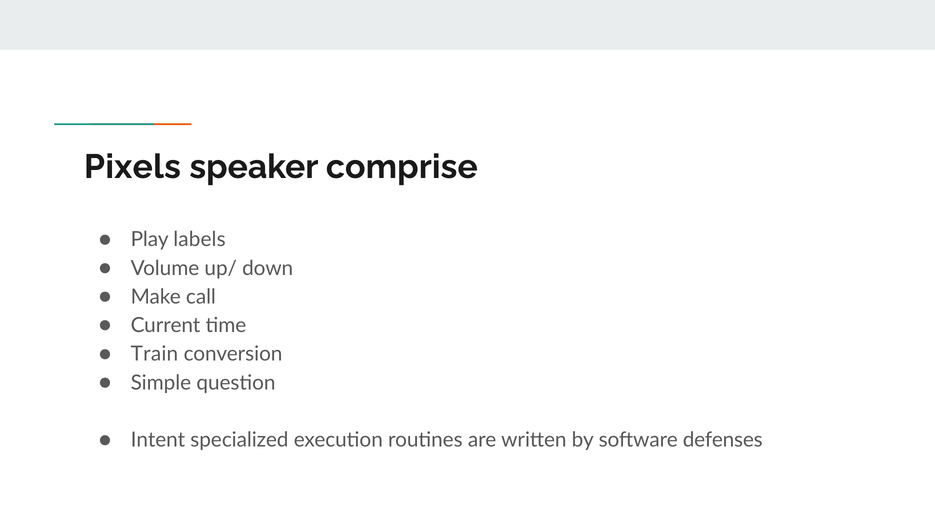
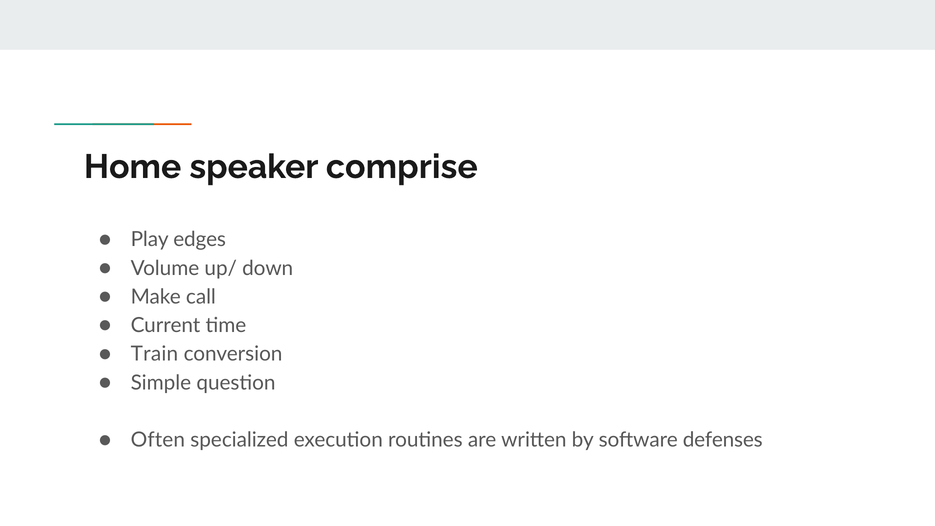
Pixels: Pixels -> Home
labels: labels -> edges
Intent: Intent -> Often
